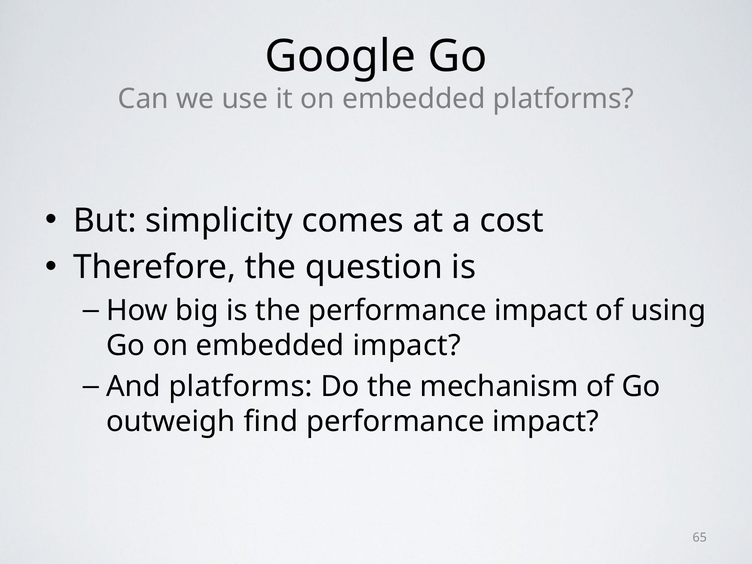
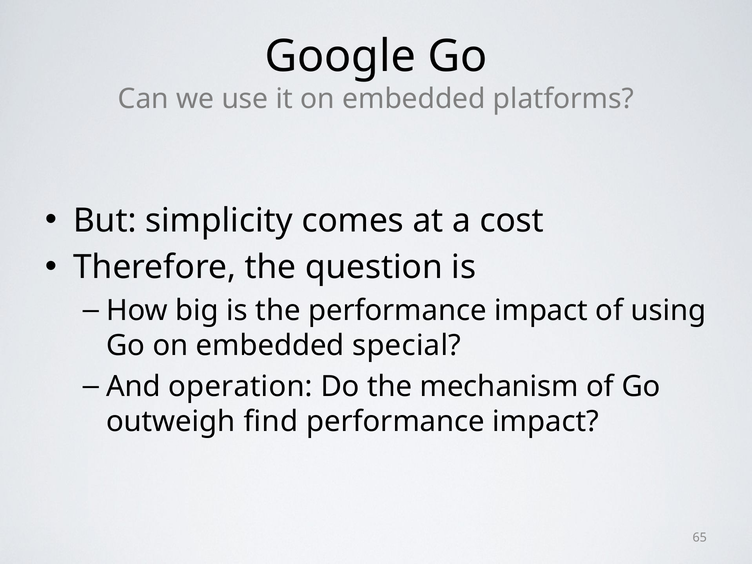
embedded impact: impact -> special
And platforms: platforms -> operation
